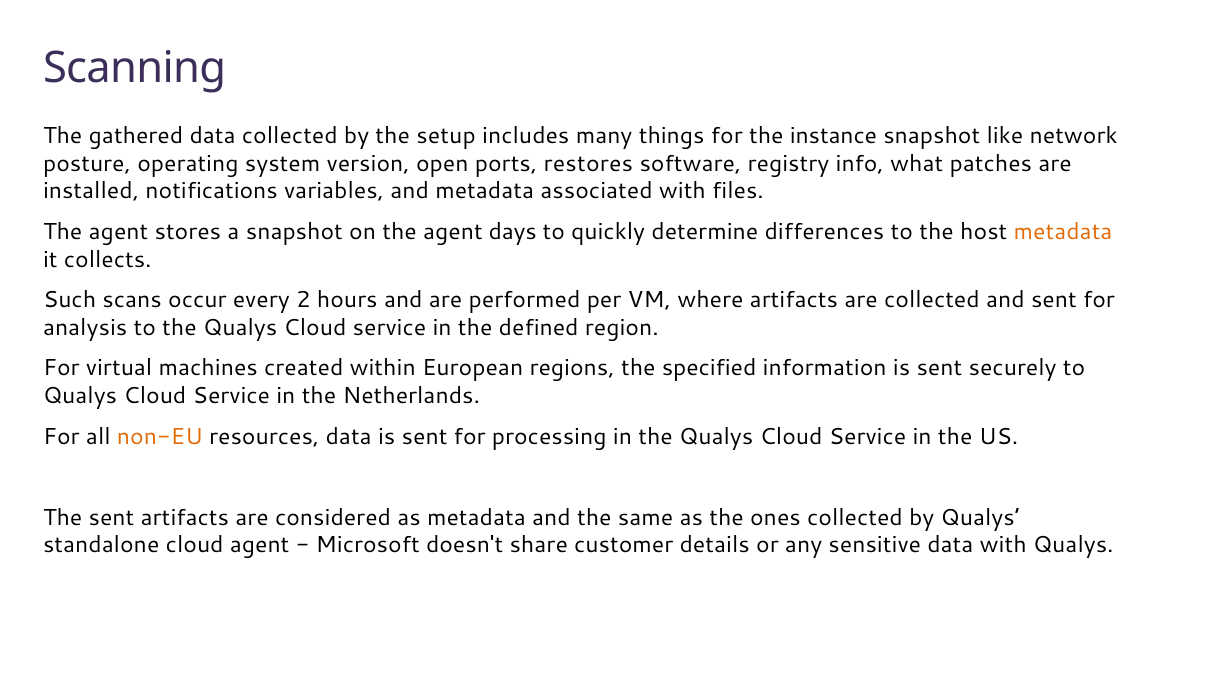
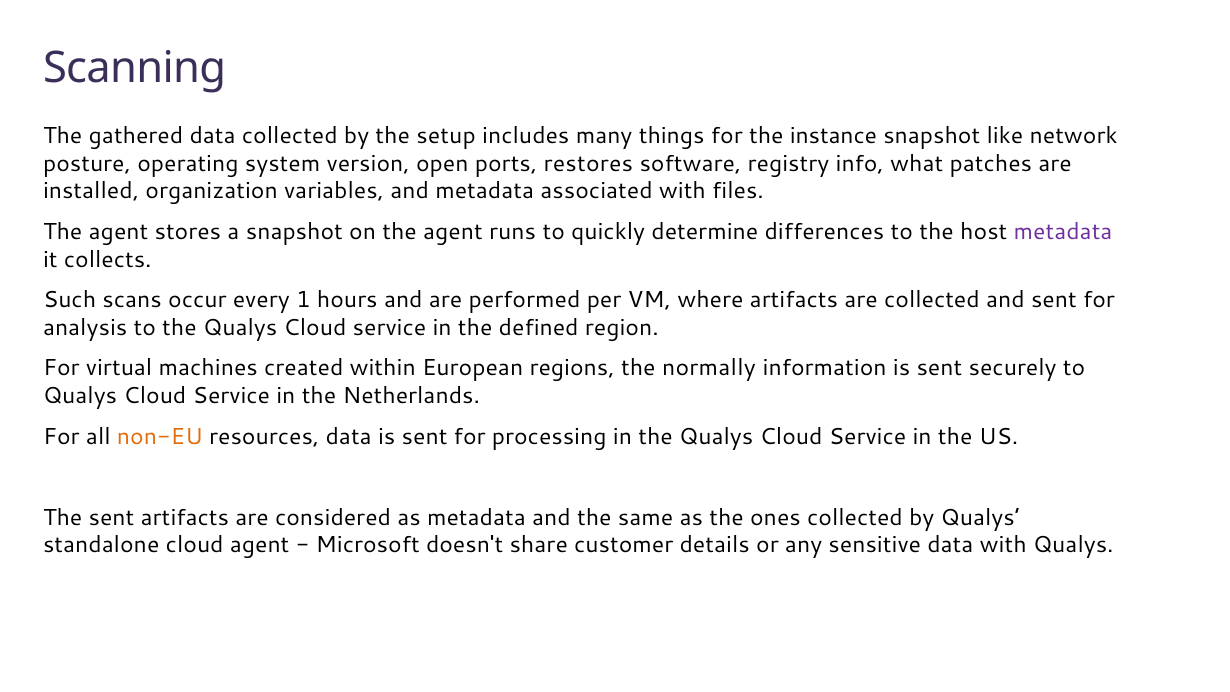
notifications: notifications -> organization
days: days -> runs
metadata at (1063, 232) colour: orange -> purple
2: 2 -> 1
specified: specified -> normally
